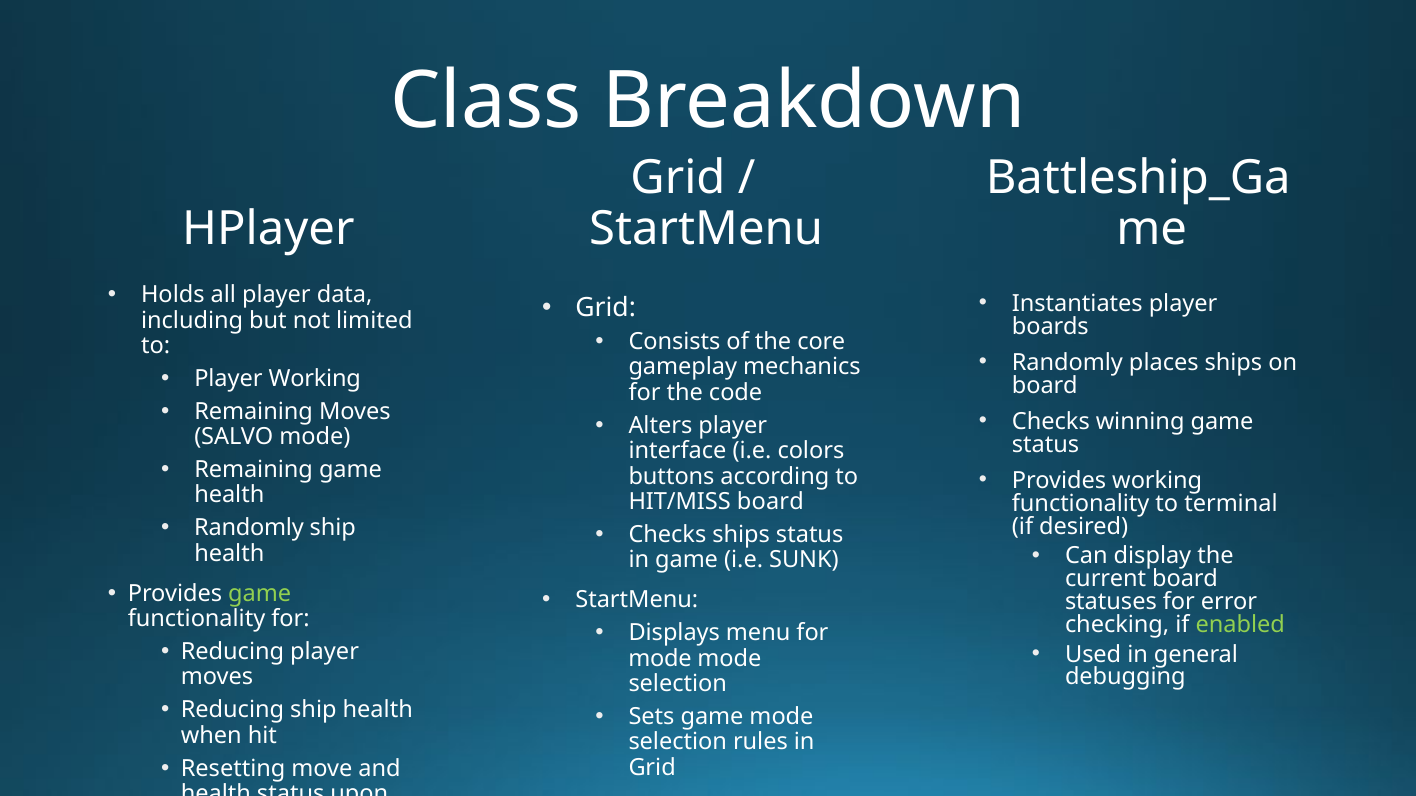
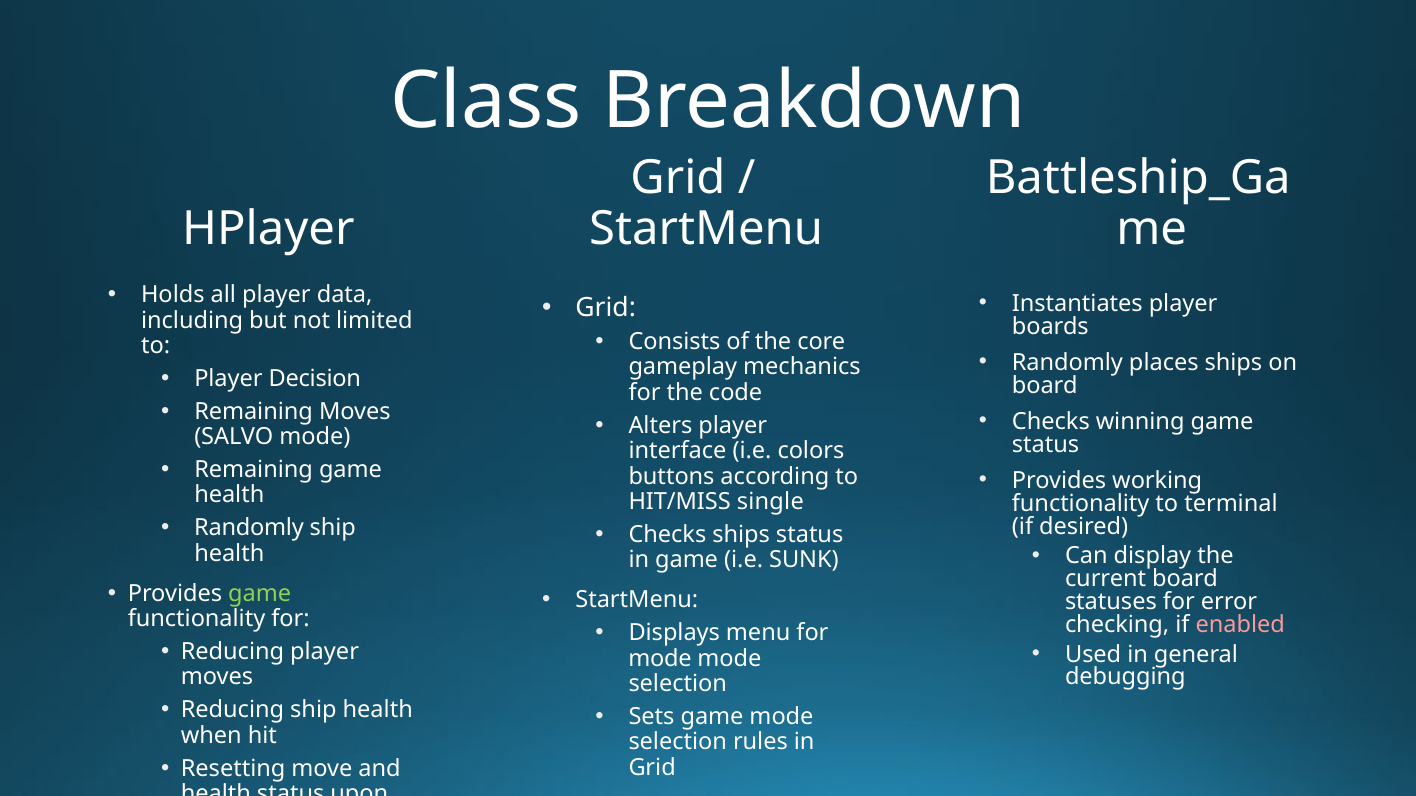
Player Working: Working -> Decision
HIT/MISS board: board -> single
enabled colour: light green -> pink
